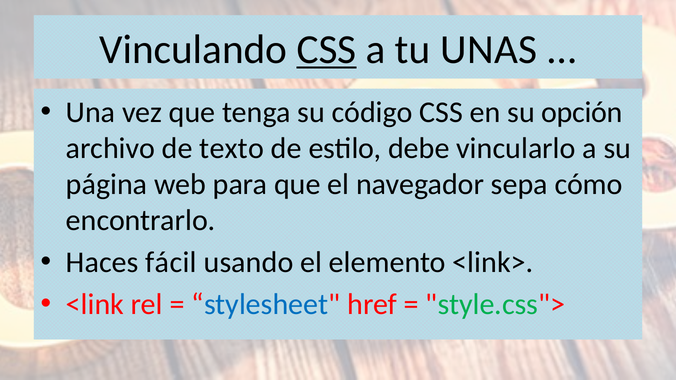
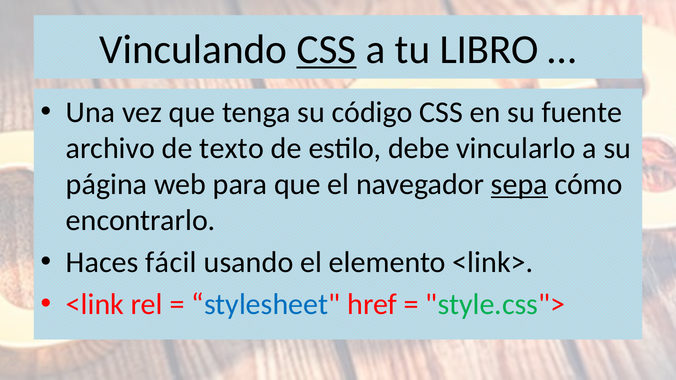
UNAS: UNAS -> LIBRO
opción: opción -> fuente
sepa underline: none -> present
